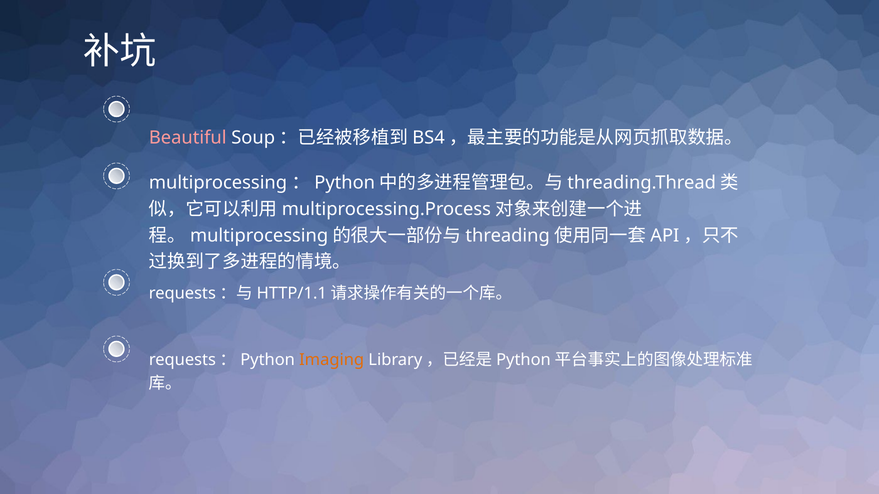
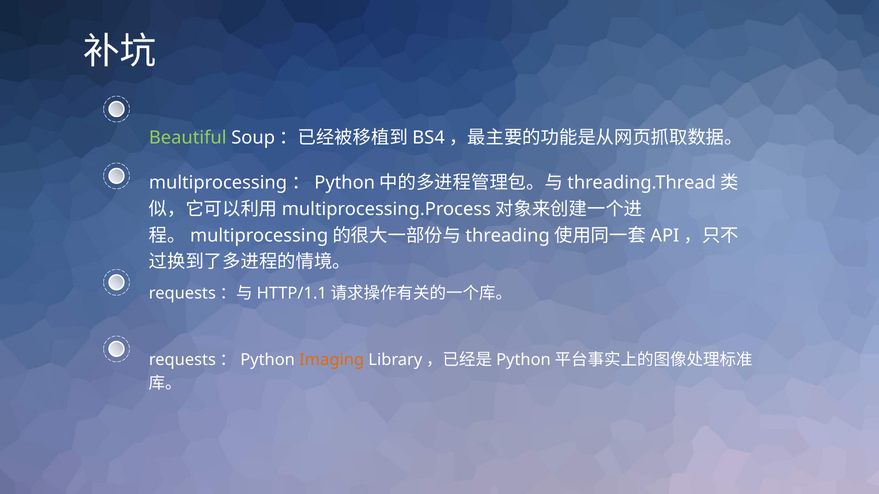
Beautiful colour: pink -> light green
